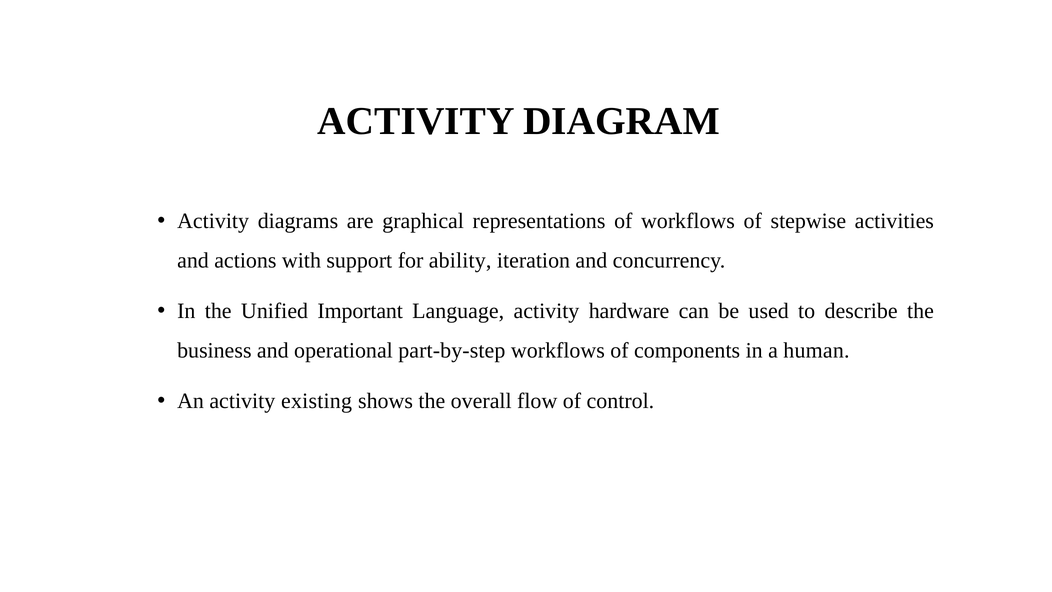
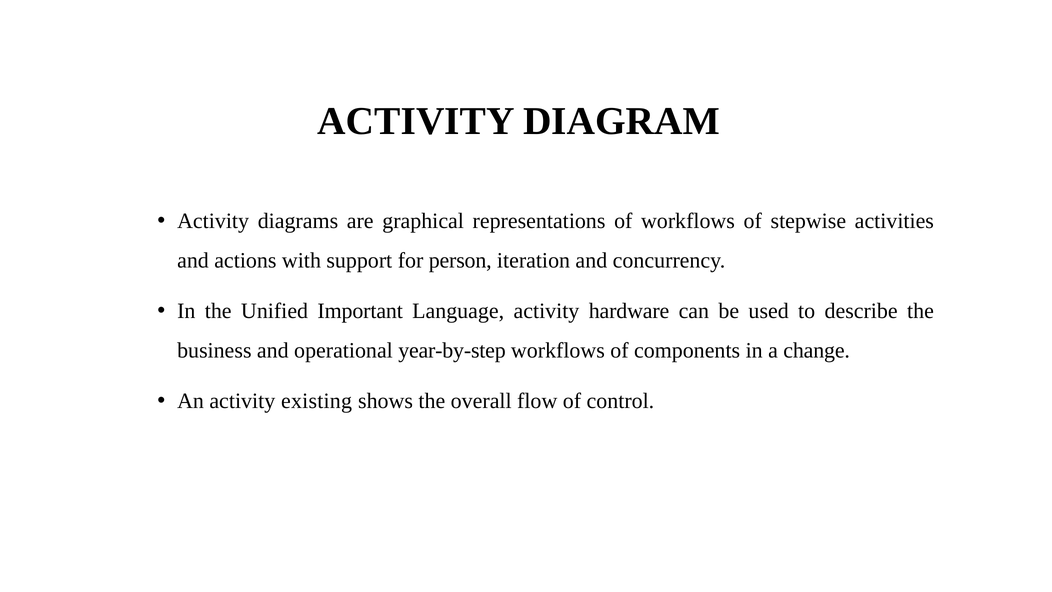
ability: ability -> person
part-by-step: part-by-step -> year-by-step
human: human -> change
